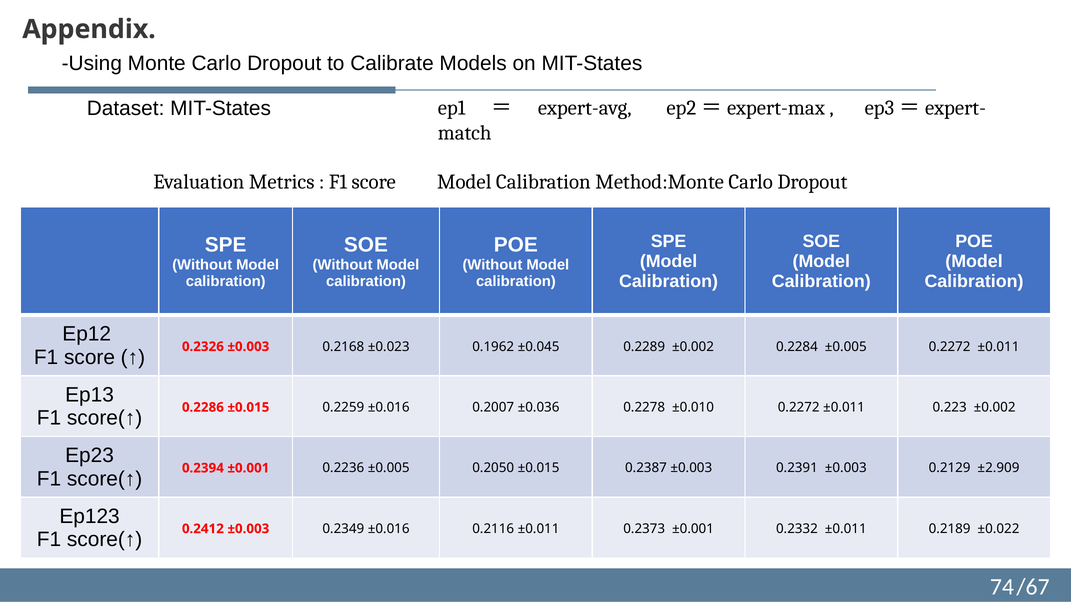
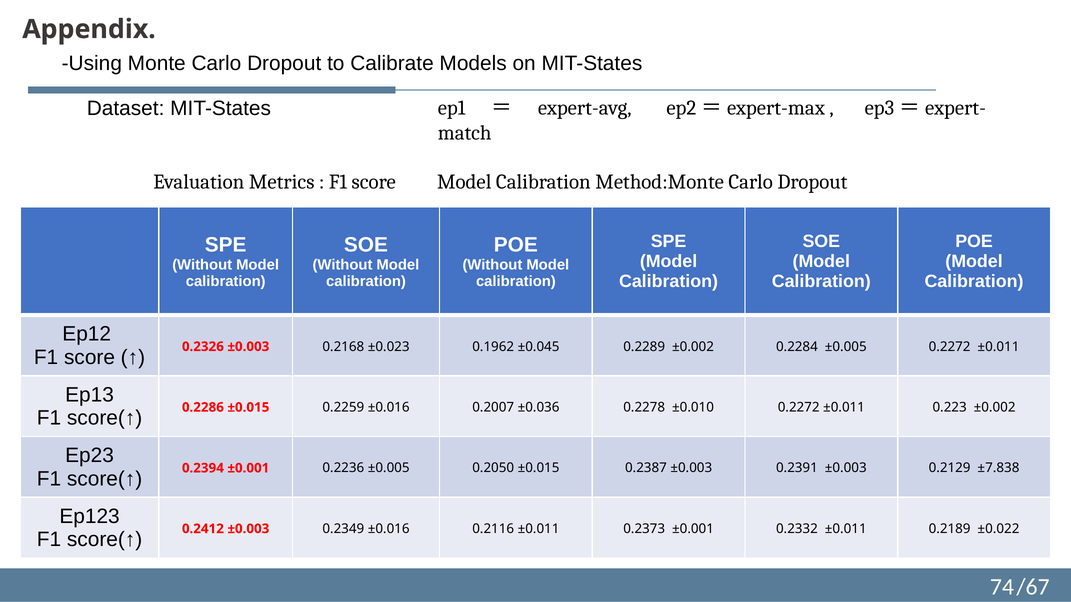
±2.909: ±2.909 -> ±7.838
